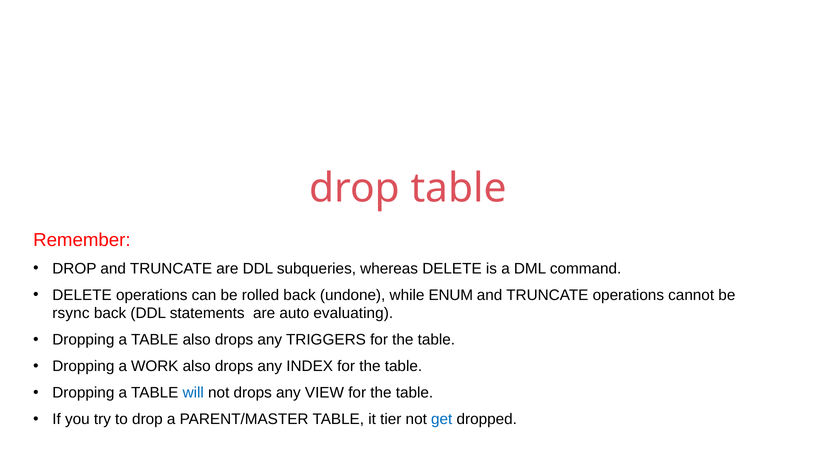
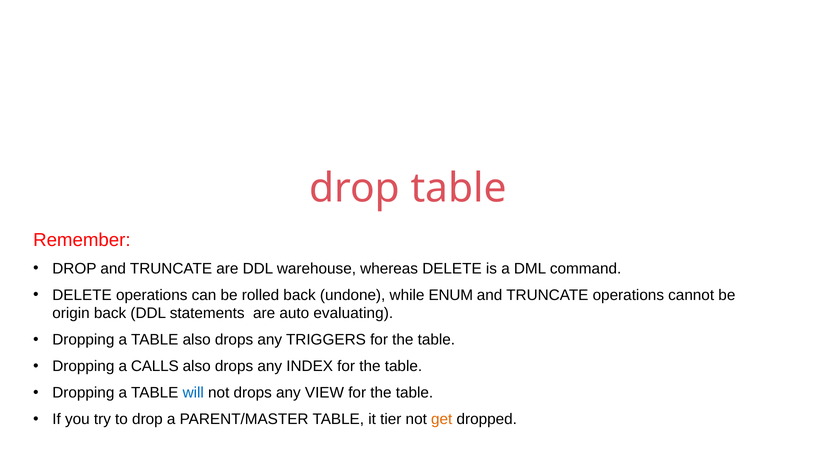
subqueries: subqueries -> warehouse
rsync: rsync -> origin
WORK: WORK -> CALLS
get colour: blue -> orange
